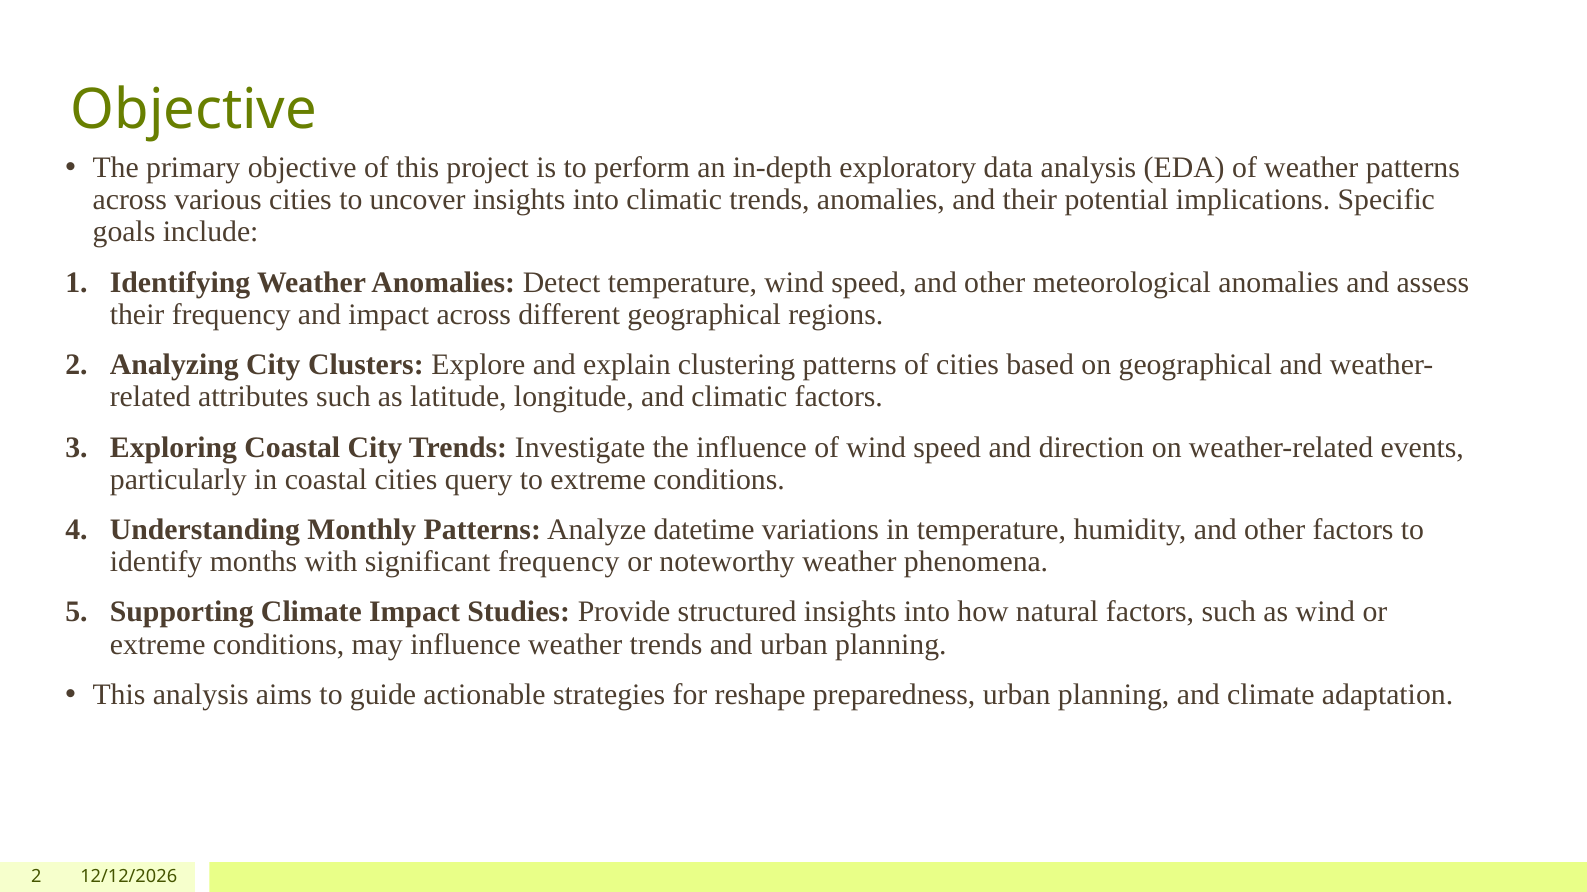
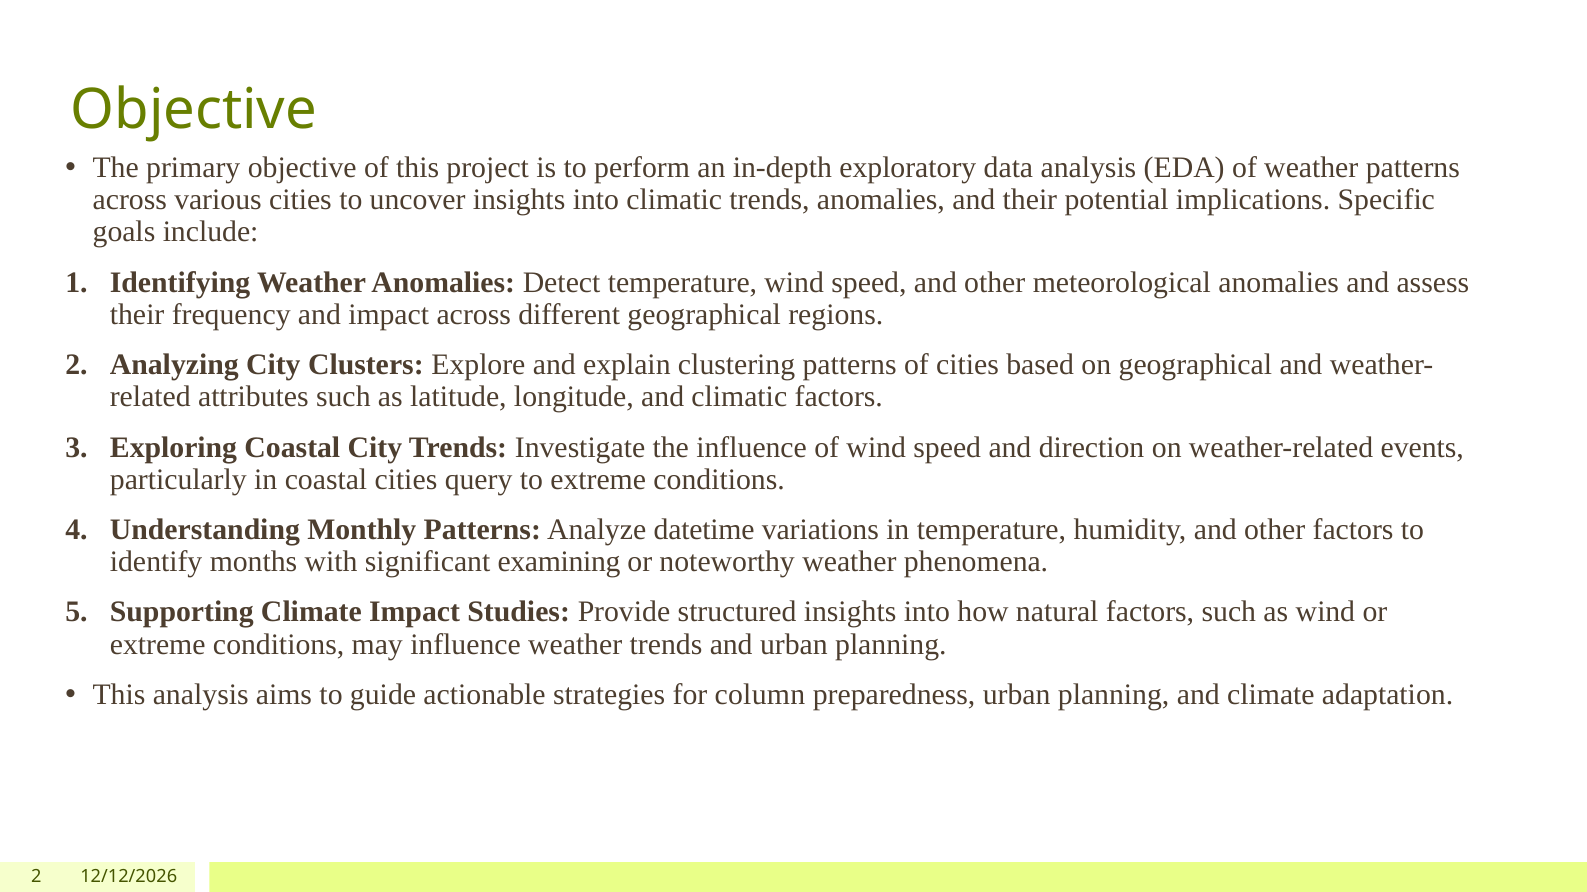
significant frequency: frequency -> examining
reshape: reshape -> column
